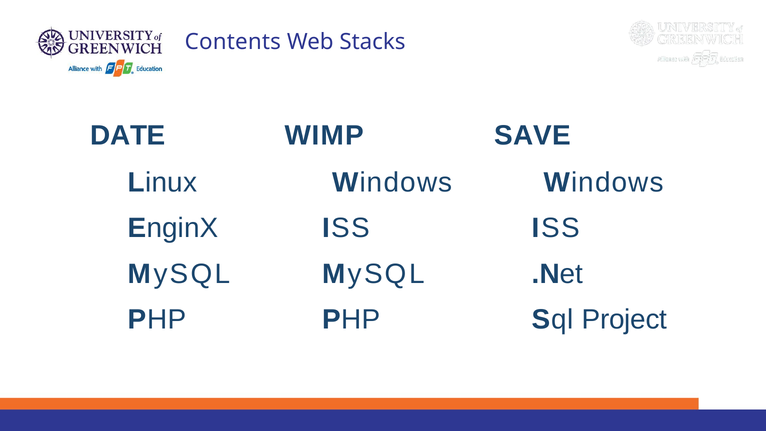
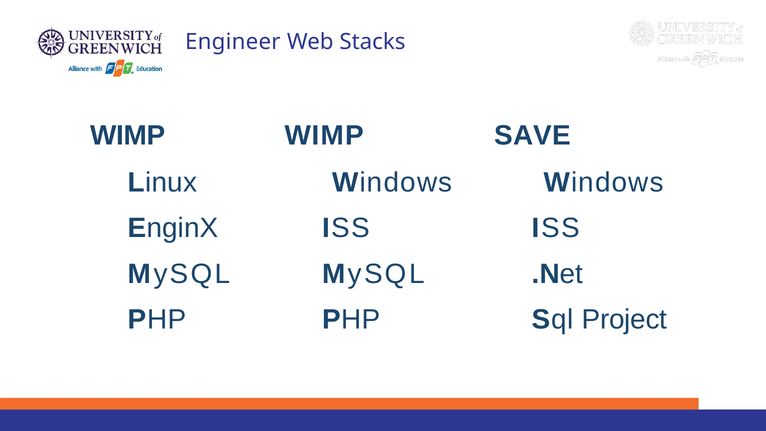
Contents: Contents -> Engineer
DATE at (128, 136): DATE -> WIMP
